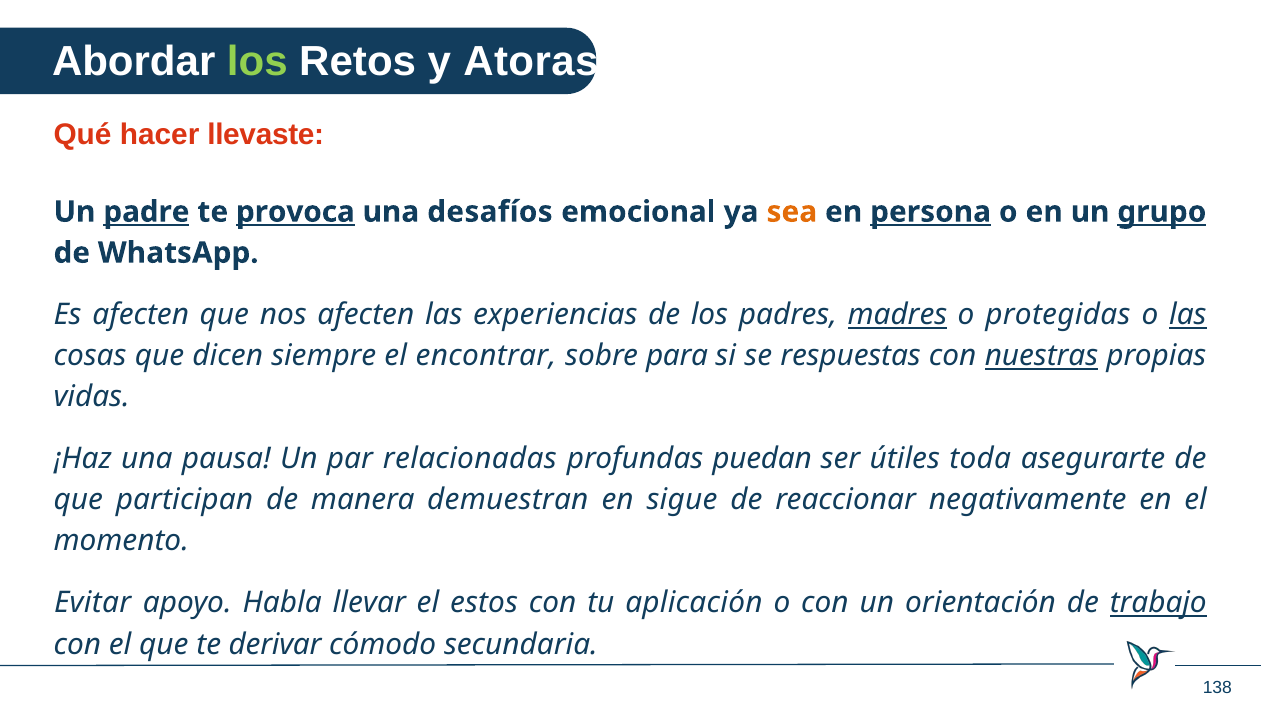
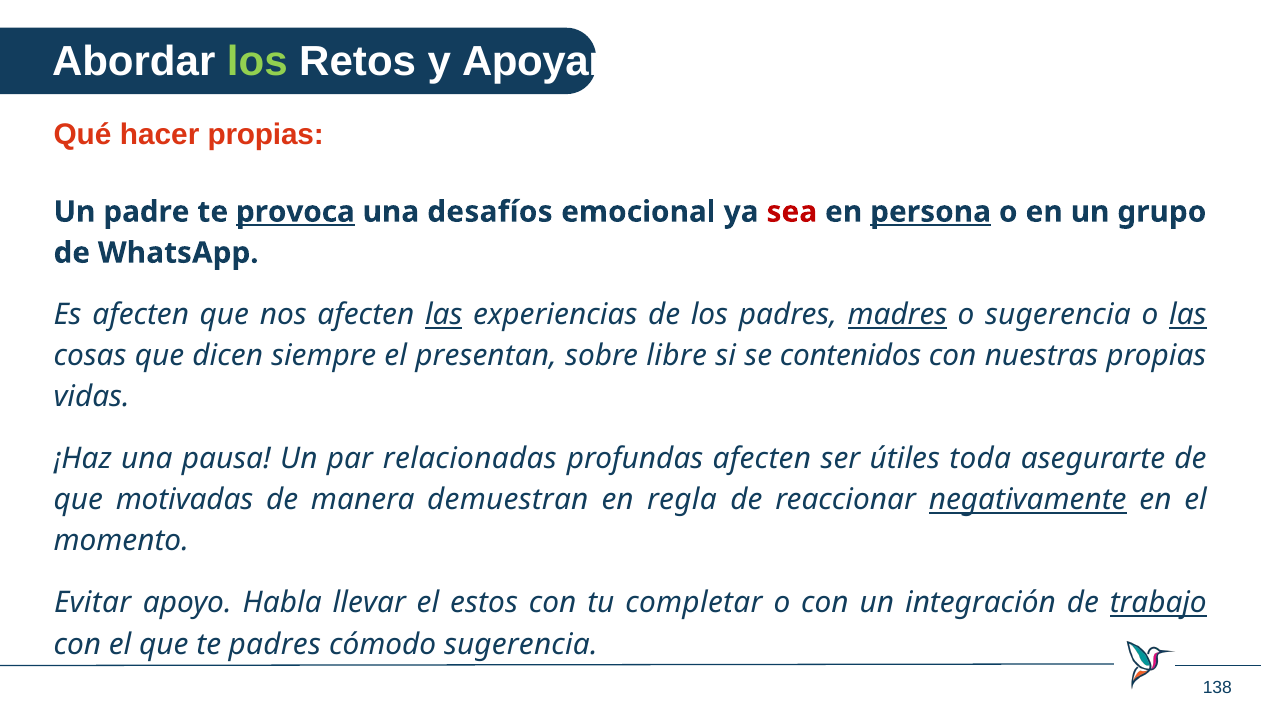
Atoraste: Atoraste -> Apoyarle
hacer llevaste: llevaste -> propias
padre underline: present -> none
sea colour: orange -> red
grupo underline: present -> none
las at (444, 315) underline: none -> present
o protegidas: protegidas -> sugerencia
encontrar: encontrar -> presentan
para: para -> libre
respuestas: respuestas -> contenidos
nuestras underline: present -> none
profundas puedan: puedan -> afecten
participan: participan -> motivadas
sigue: sigue -> regla
negativamente underline: none -> present
aplicación: aplicación -> completar
orientación: orientación -> integración
te derivar: derivar -> padres
cómodo secundaria: secundaria -> sugerencia
